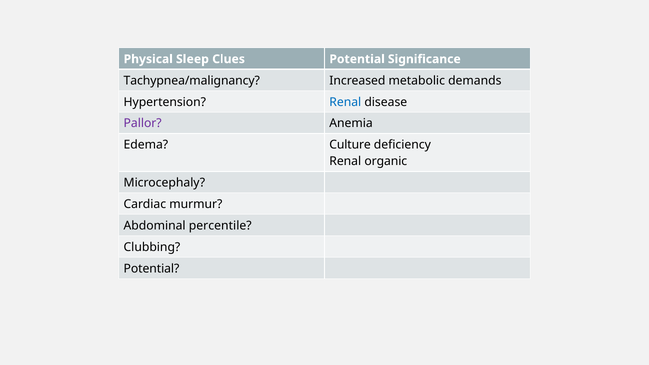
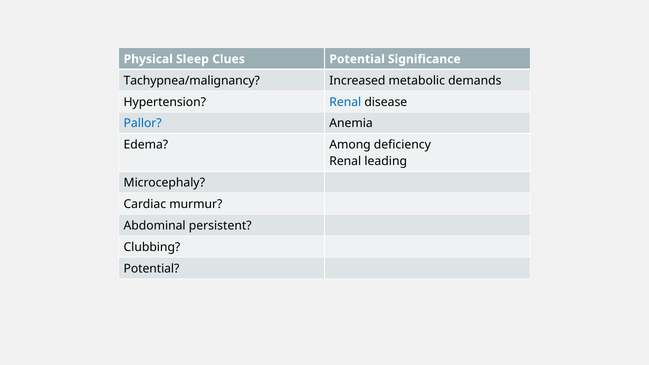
Pallor colour: purple -> blue
Culture: Culture -> Among
organic: organic -> leading
percentile: percentile -> persistent
